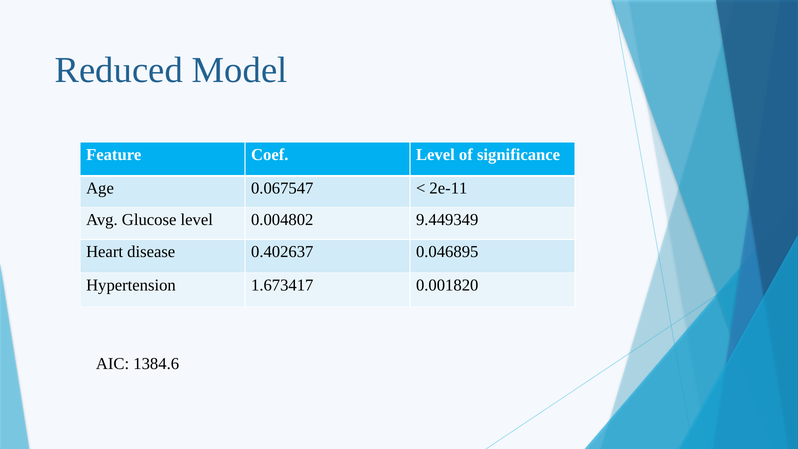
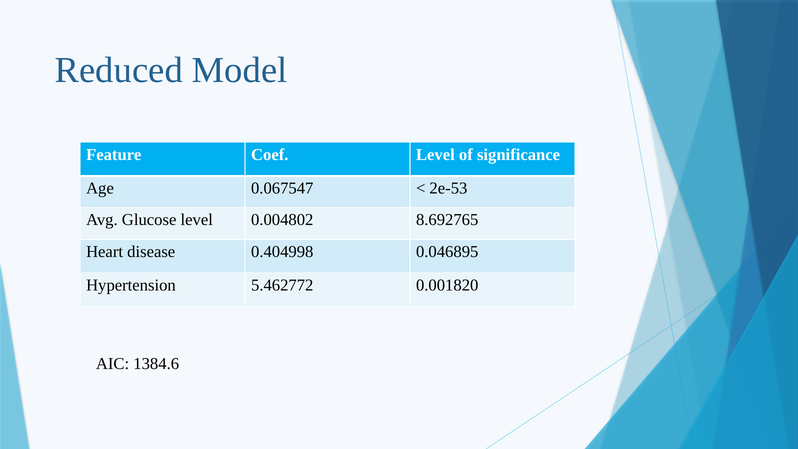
2e-11: 2e-11 -> 2e-53
9.449349: 9.449349 -> 8.692765
0.402637: 0.402637 -> 0.404998
1.673417: 1.673417 -> 5.462772
